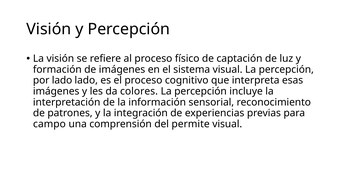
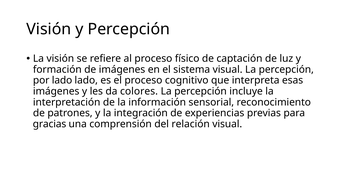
campo: campo -> gracias
permite: permite -> relación
